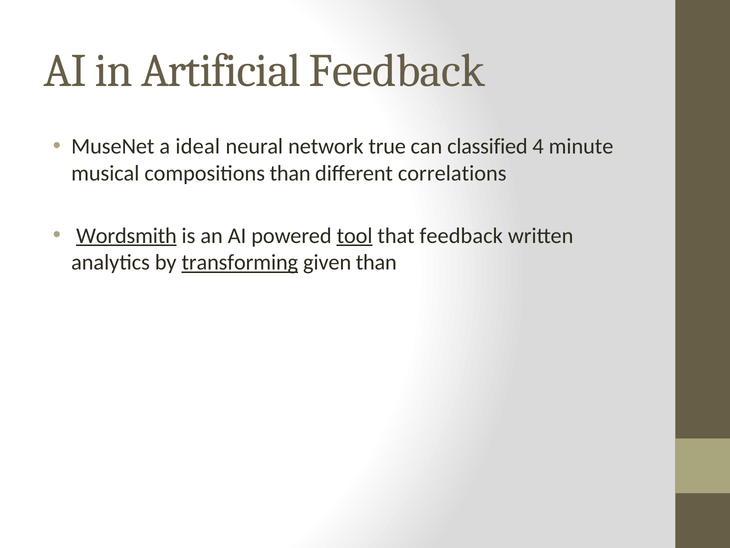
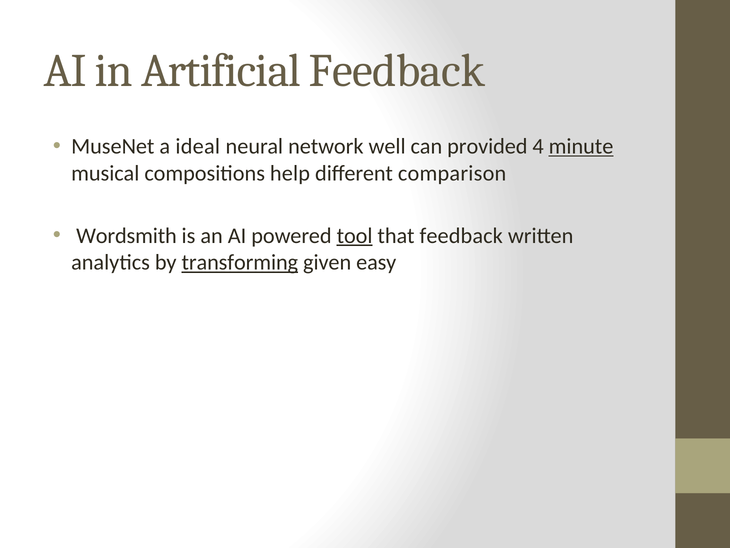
true: true -> well
classified: classified -> provided
minute underline: none -> present
compositions than: than -> help
correlations: correlations -> comparison
Wordsmith underline: present -> none
given than: than -> easy
